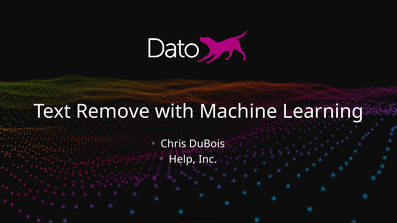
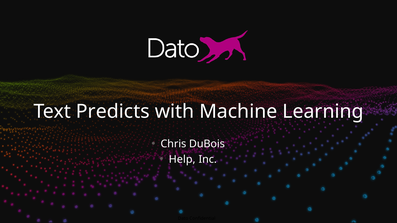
Remove: Remove -> Predicts
